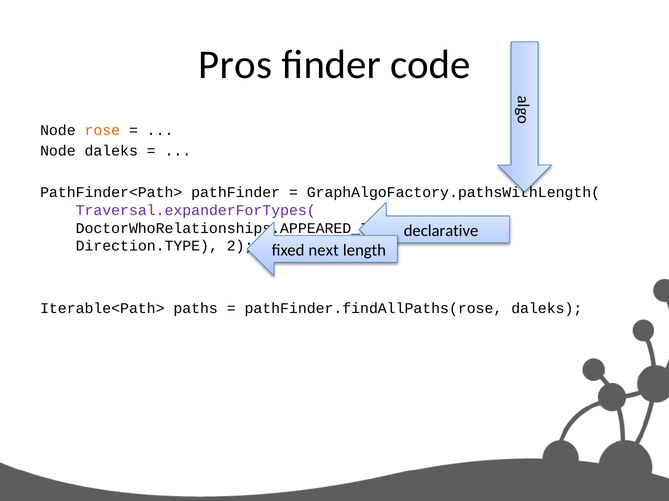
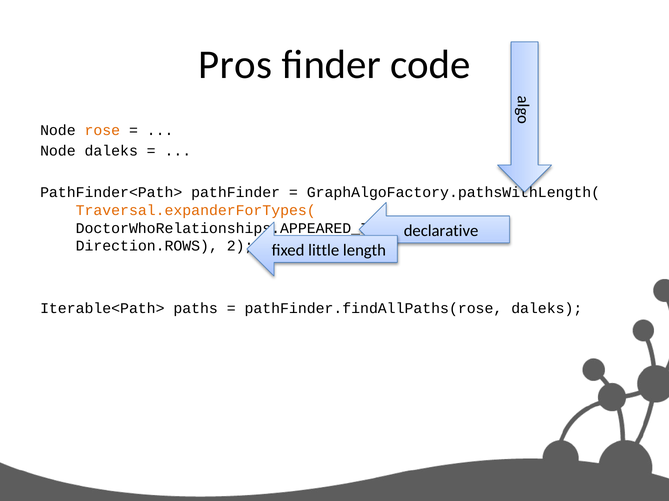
Traversal.expanderForTypes( colour: purple -> orange
Direction.TYPE: Direction.TYPE -> Direction.ROWS
next: next -> little
